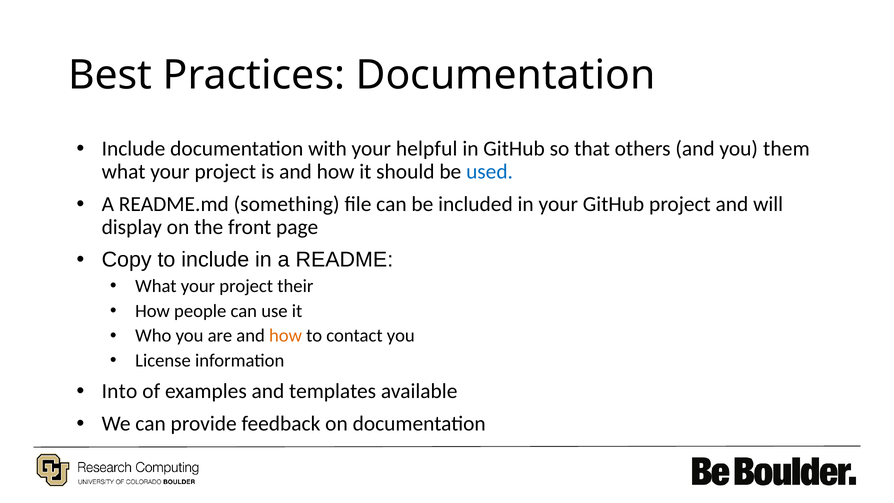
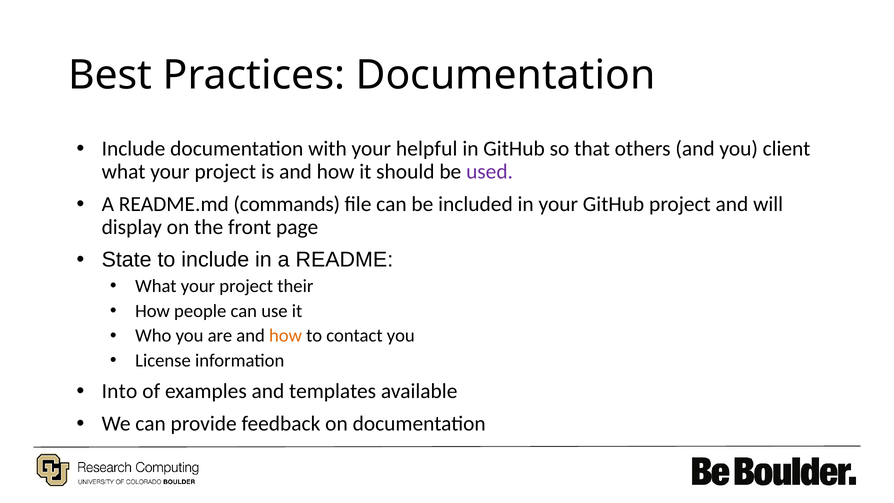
them: them -> client
used colour: blue -> purple
something: something -> commands
Copy: Copy -> State
